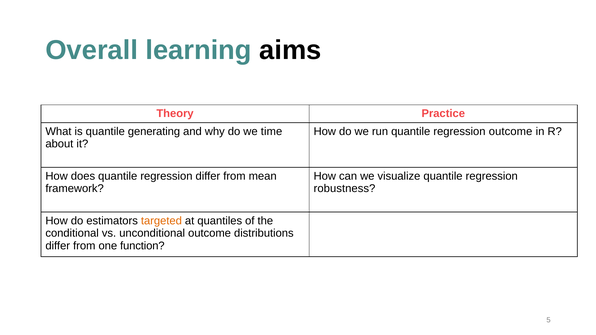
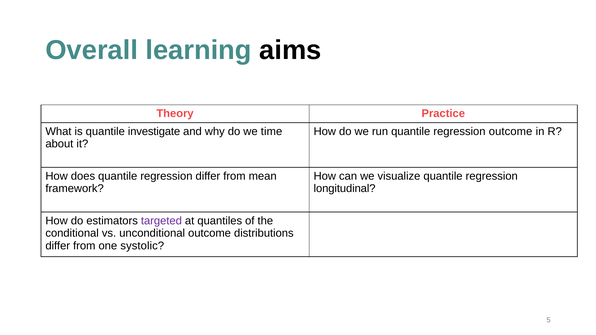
generating: generating -> investigate
robustness: robustness -> longitudinal
targeted colour: orange -> purple
function: function -> systolic
